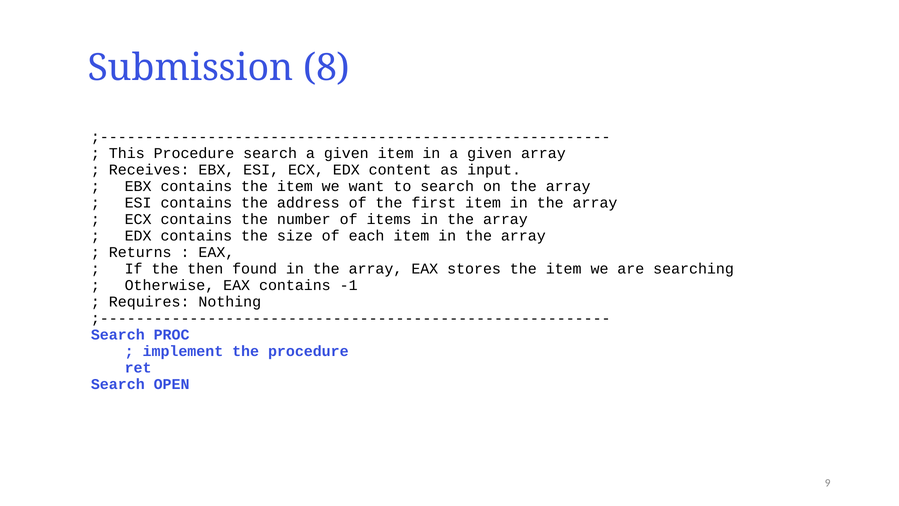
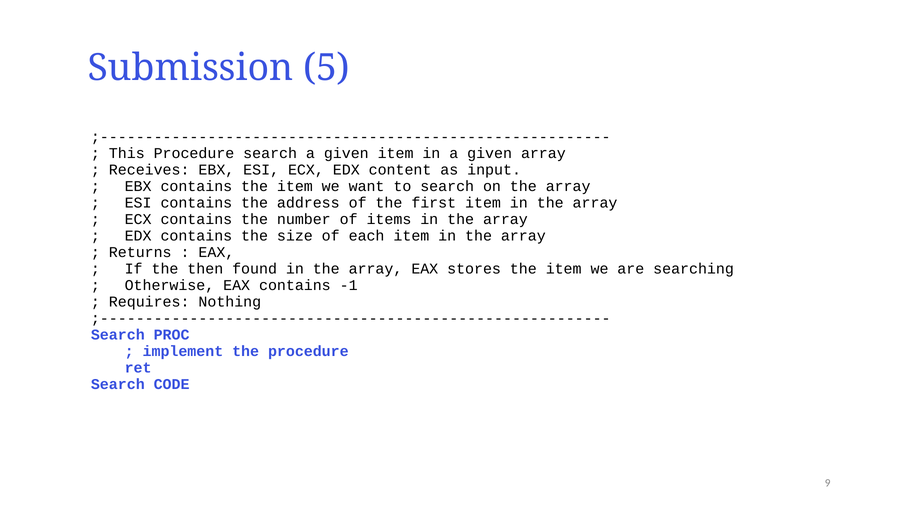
8: 8 -> 5
OPEN: OPEN -> CODE
